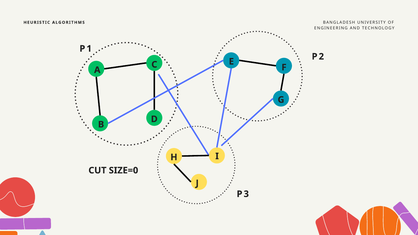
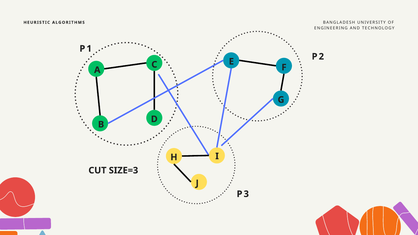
SIZE=0: SIZE=0 -> SIZE=3
